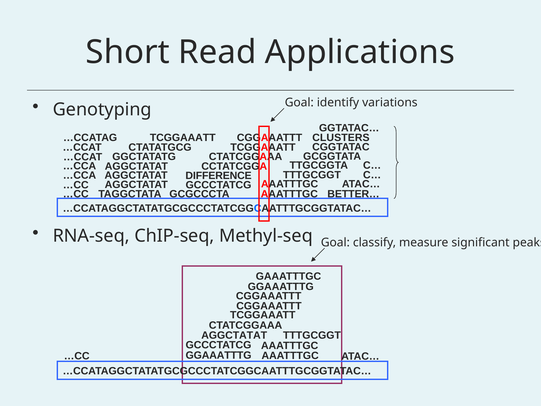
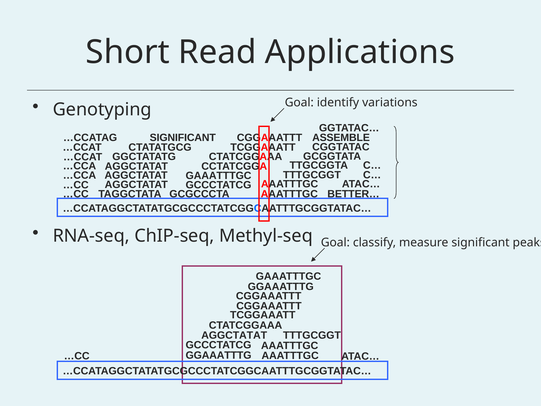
…CCATAG TCGGAAATT: TCGGAAATT -> SIGNIFICANT
CLUSTERS: CLUSTERS -> ASSEMBLE
DIFFERENCE at (219, 176): DIFFERENCE -> GAAATTTGC
